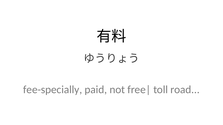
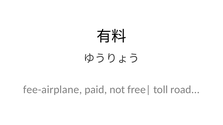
fee-specially: fee-specially -> fee-airplane
